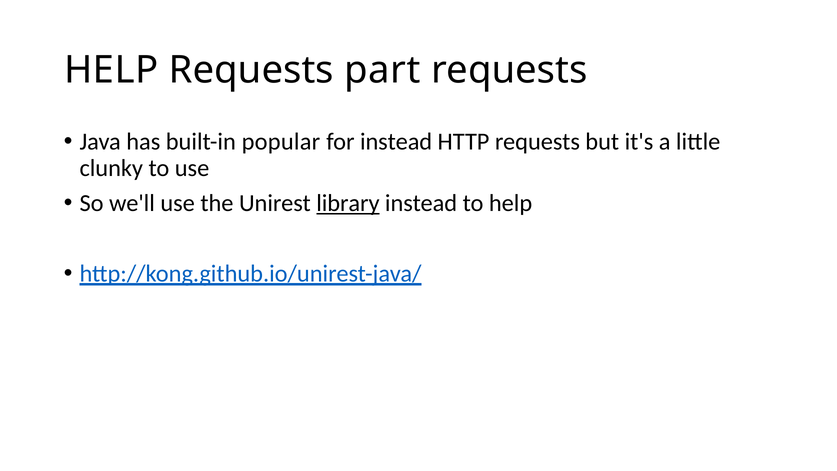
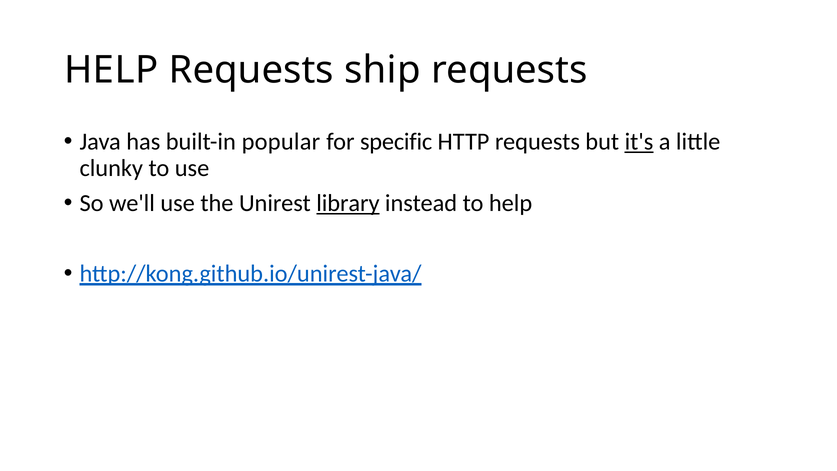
part: part -> ship
for instead: instead -> specific
it's underline: none -> present
